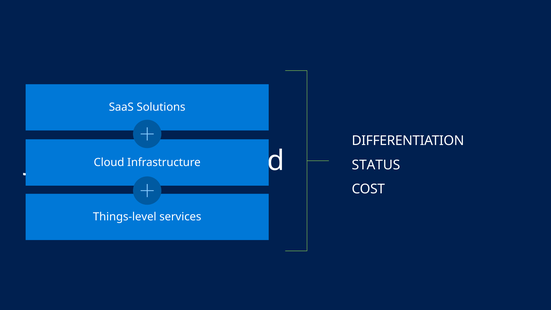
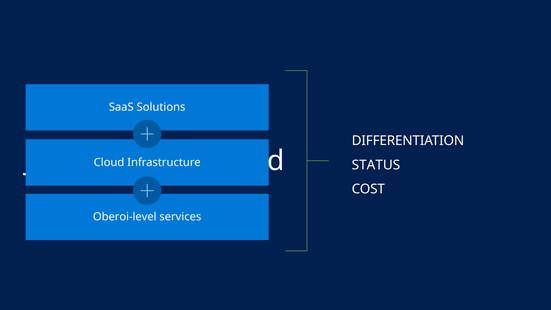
Things-level: Things-level -> Oberoi-level
